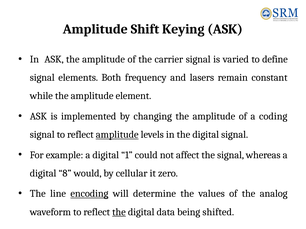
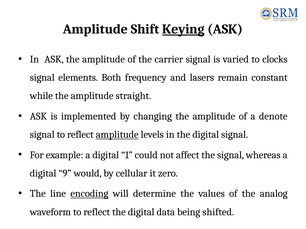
Keying underline: none -> present
define: define -> clocks
element: element -> straight
coding: coding -> denote
8: 8 -> 9
the at (119, 212) underline: present -> none
